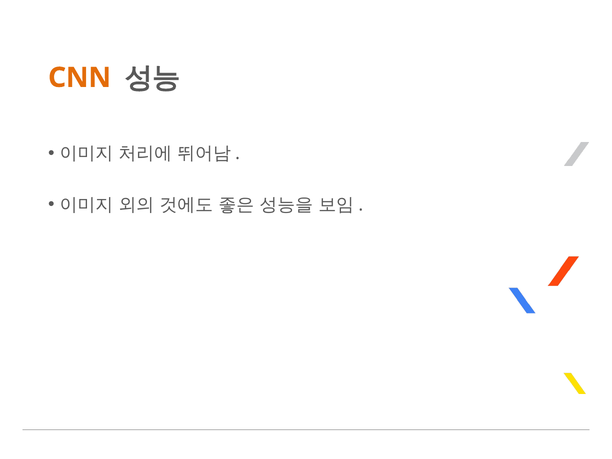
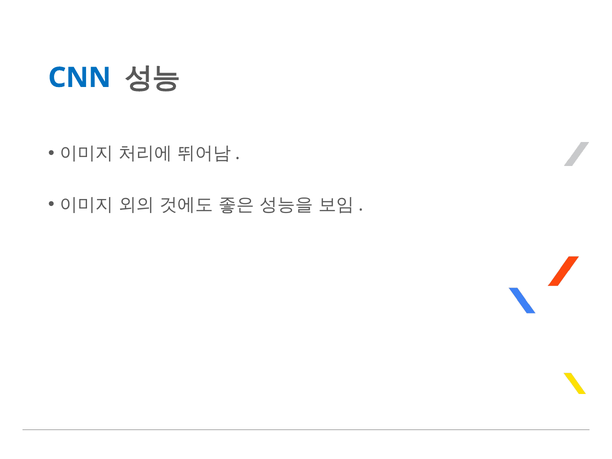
CNN colour: orange -> blue
